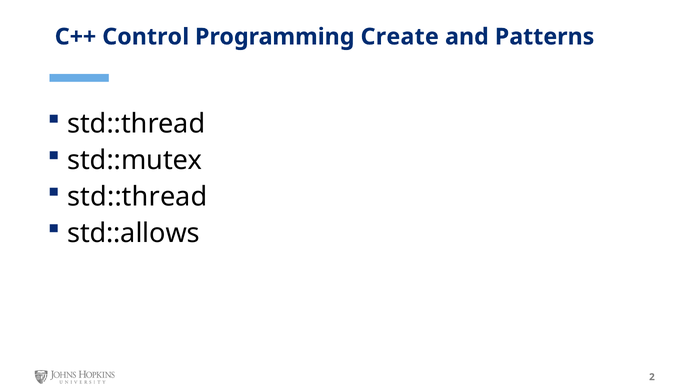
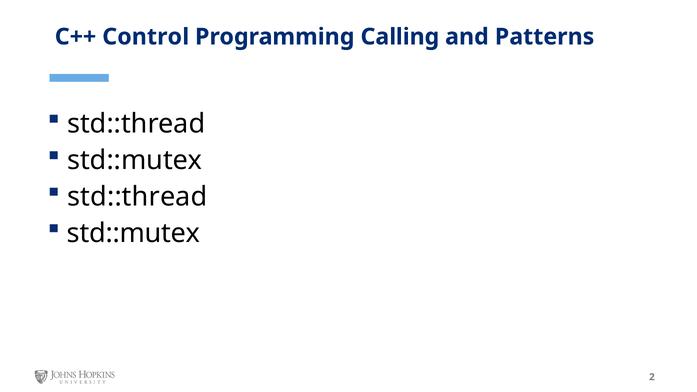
Create: Create -> Calling
std::allows at (133, 234): std::allows -> std::mutex
